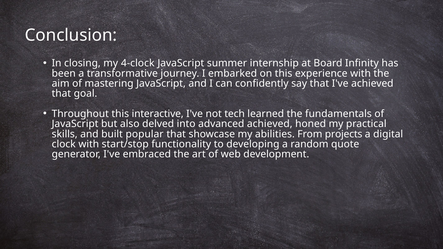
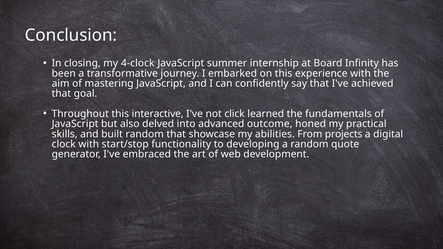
tech: tech -> click
advanced achieved: achieved -> outcome
built popular: popular -> random
